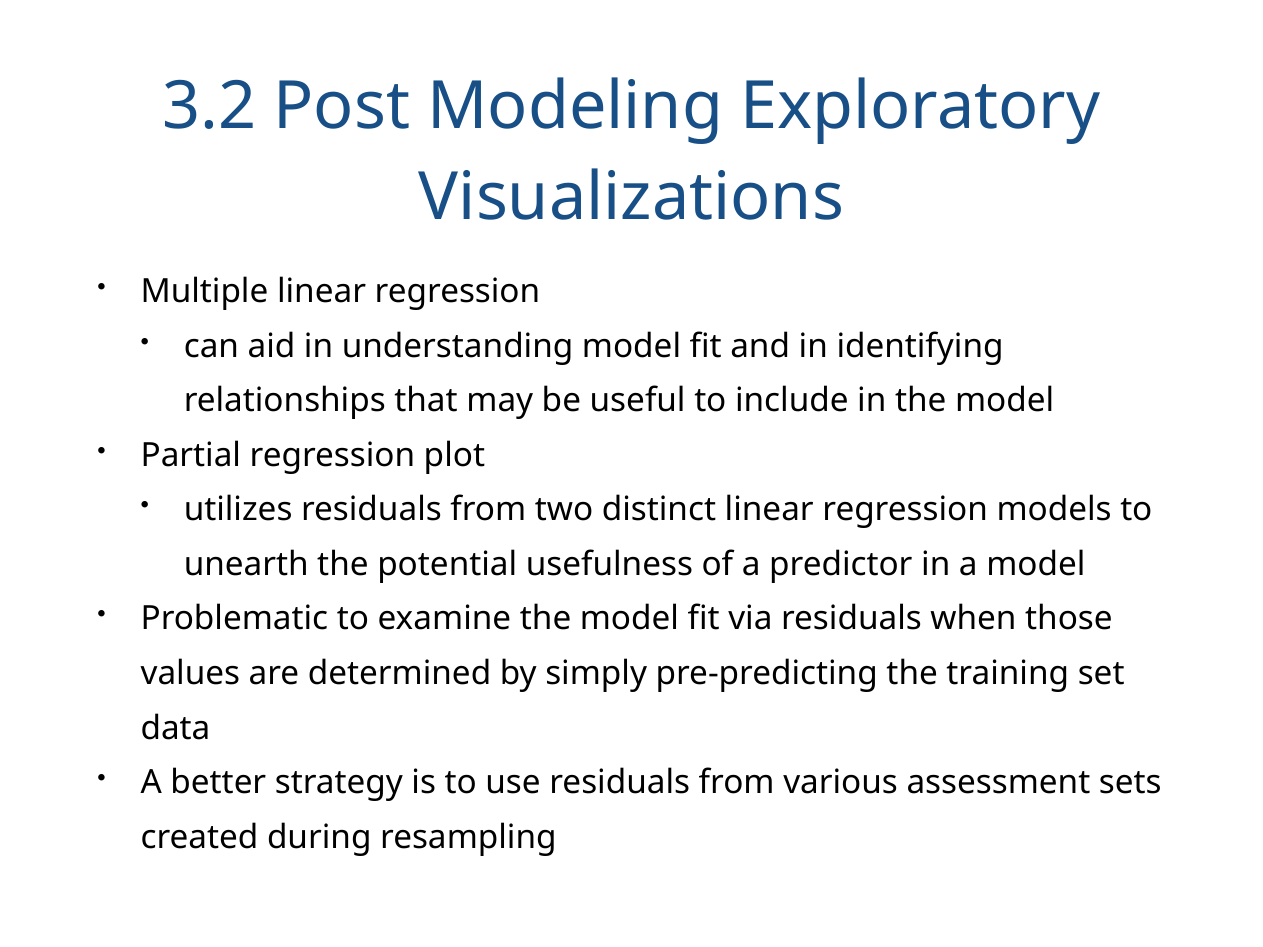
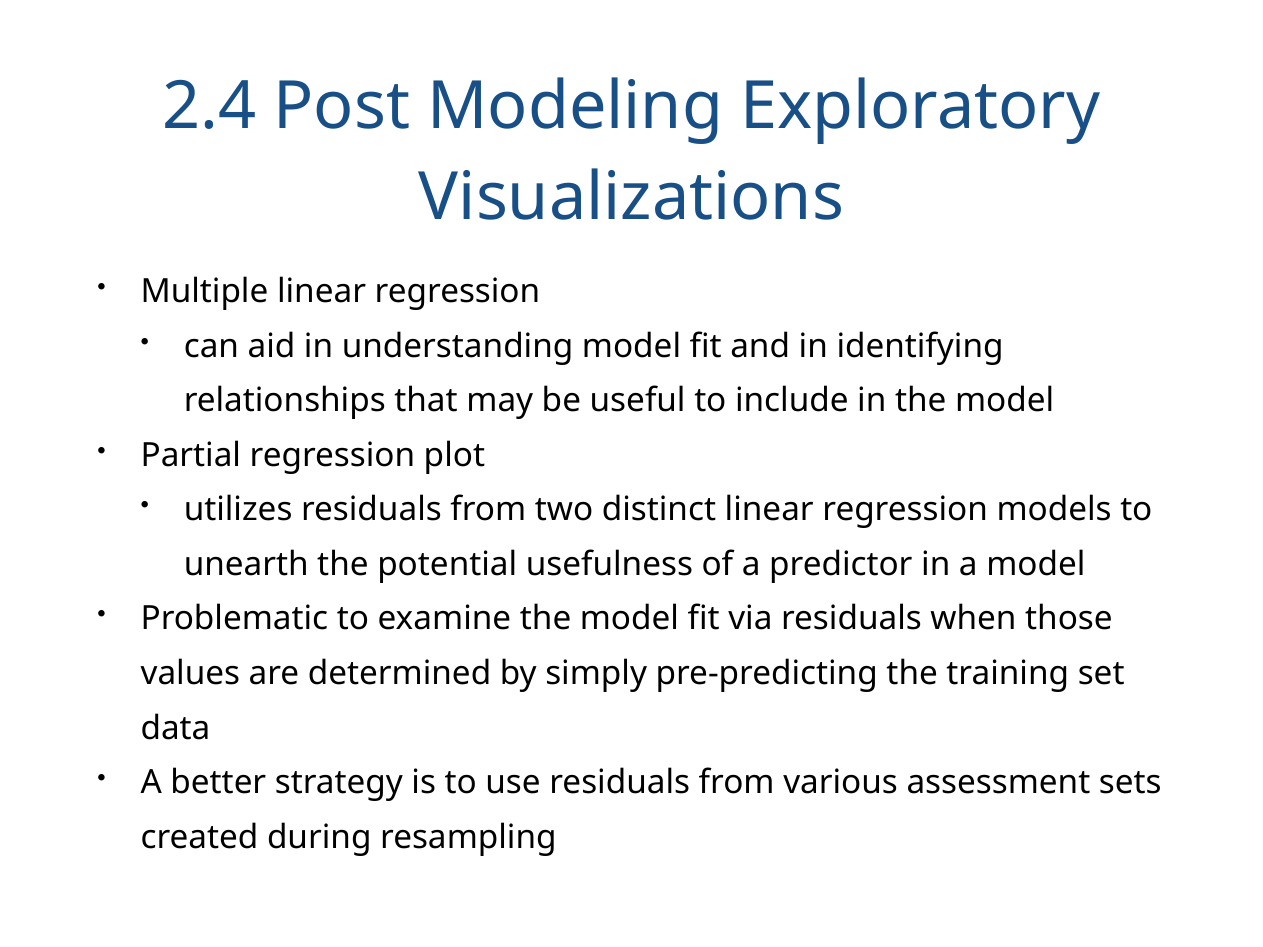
3.2: 3.2 -> 2.4
